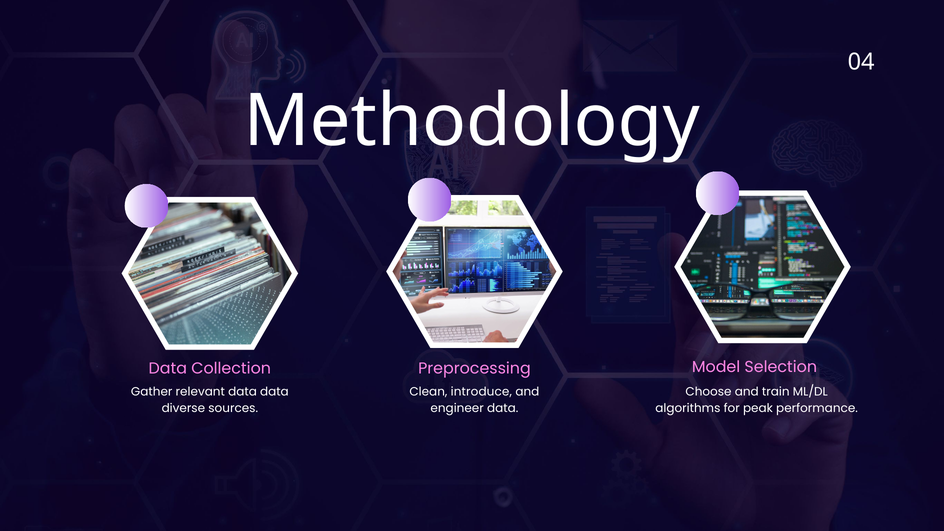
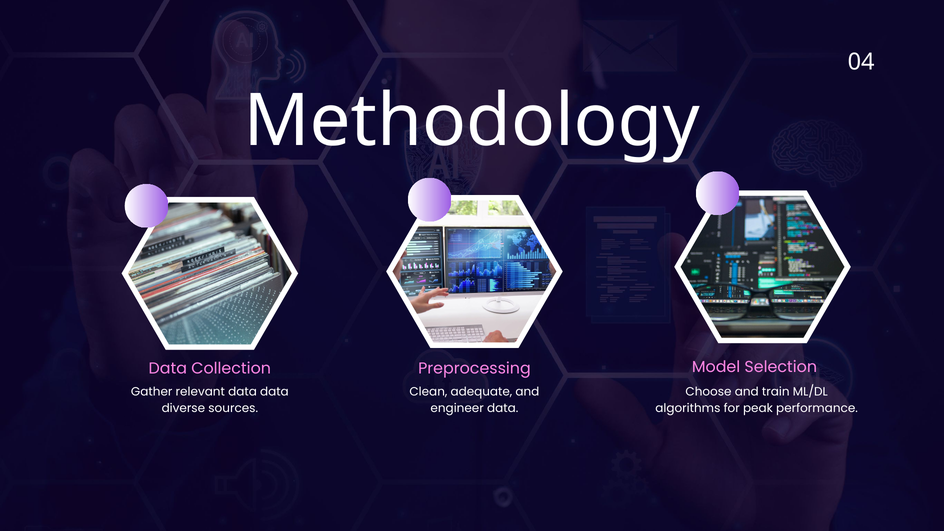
introduce: introduce -> adequate
